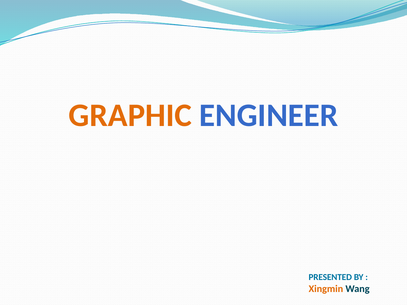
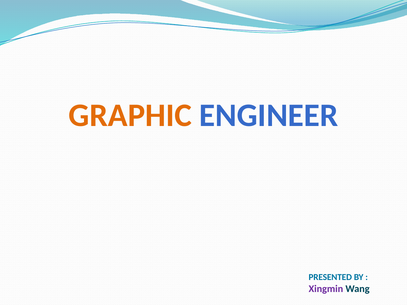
Xingmin colour: orange -> purple
